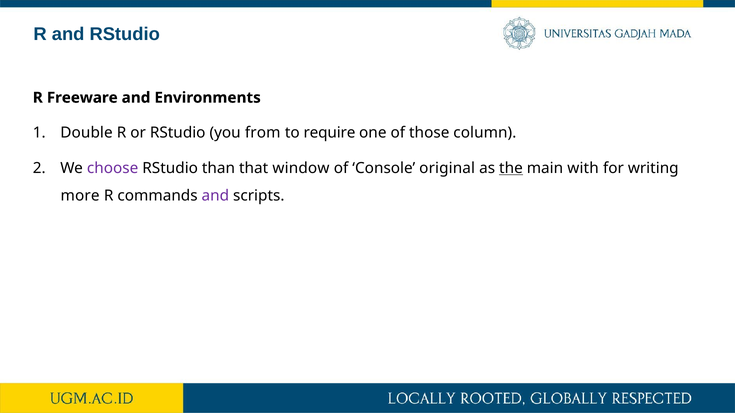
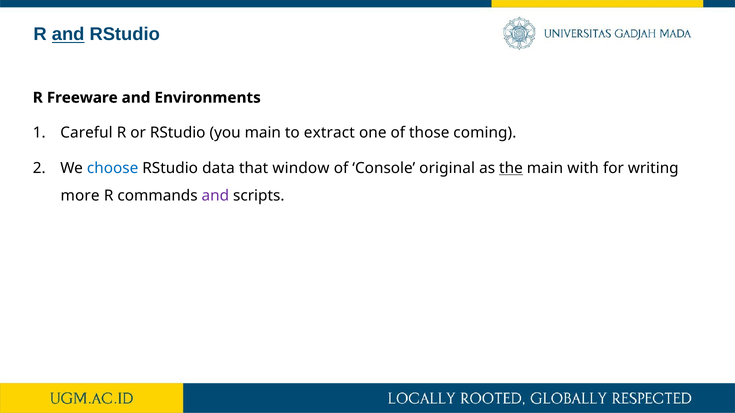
and at (68, 34) underline: none -> present
Double: Double -> Careful
you from: from -> main
require: require -> extract
column: column -> coming
choose colour: purple -> blue
than: than -> data
